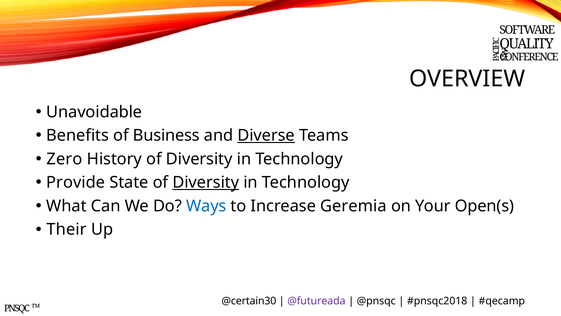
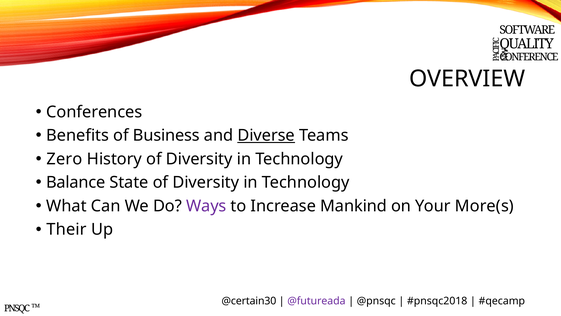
Unavoidable: Unavoidable -> Conferences
Provide: Provide -> Balance
Diversity at (206, 182) underline: present -> none
Ways colour: blue -> purple
Geremia: Geremia -> Mankind
Open(s: Open(s -> More(s
